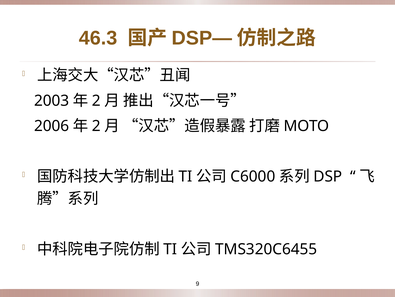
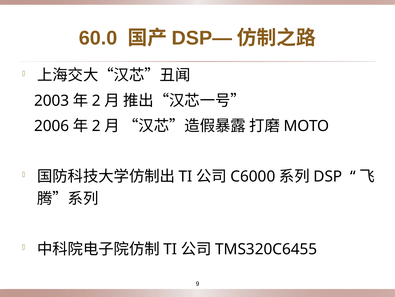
46.3: 46.3 -> 60.0
